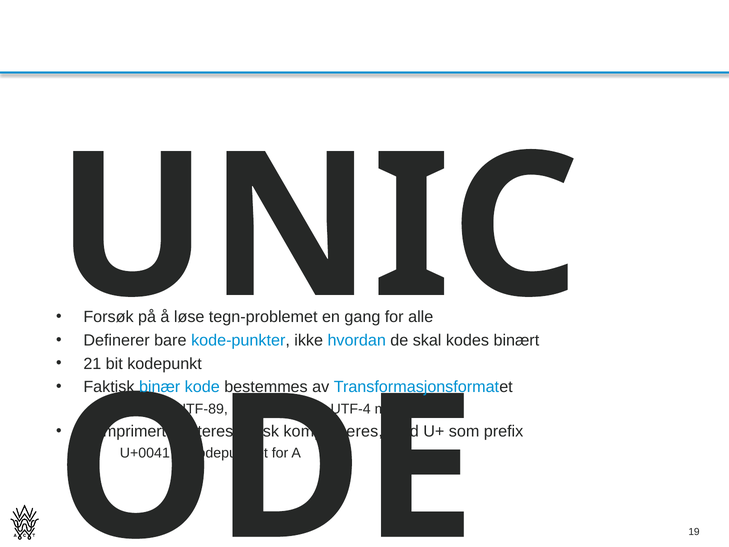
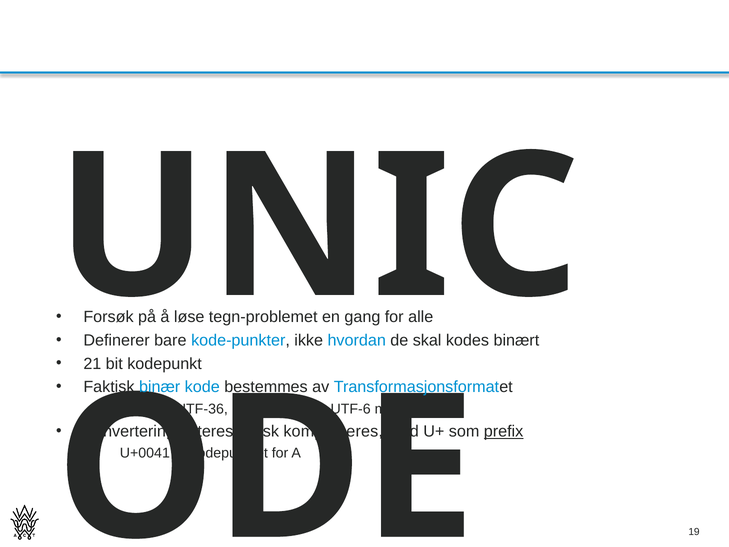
UTF-89: UTF-89 -> UTF-36
UTF-4: UTF-4 -> UTF-6
Komprimerte: Komprimerte -> Konvertering
prefix underline: none -> present
